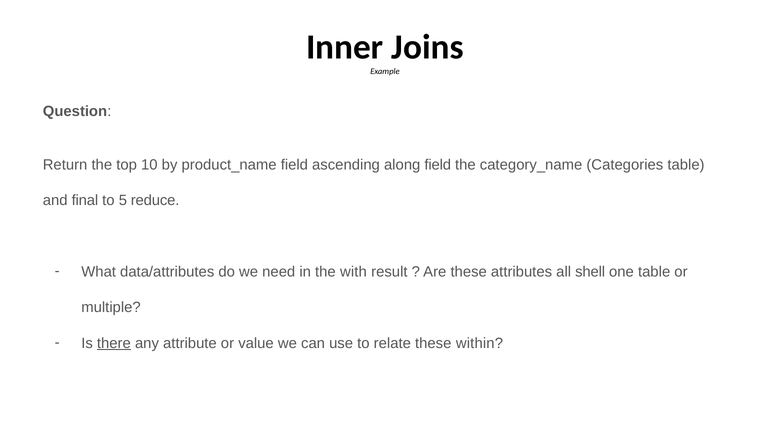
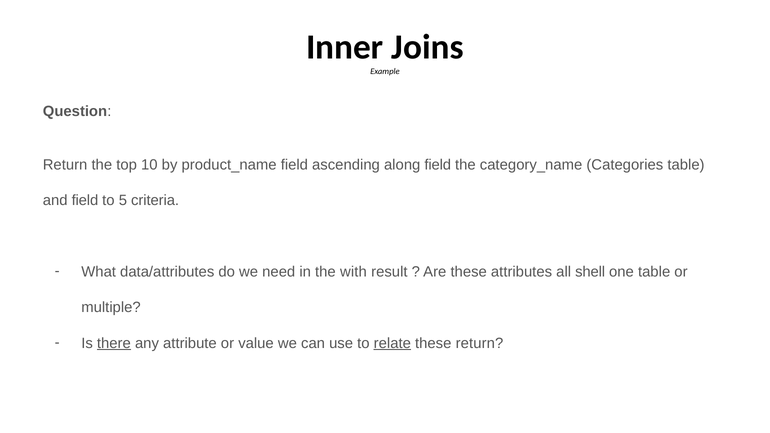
and final: final -> field
reduce: reduce -> criteria
relate underline: none -> present
these within: within -> return
